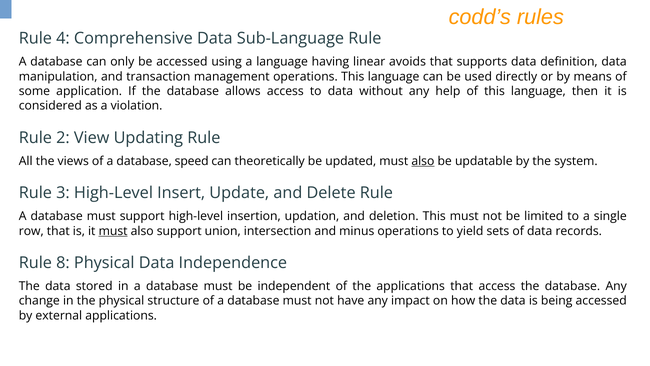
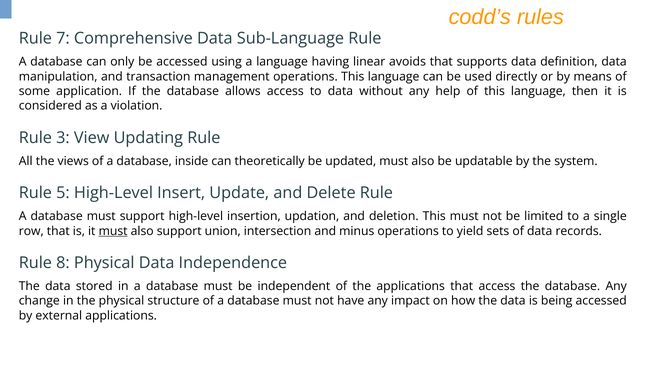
4: 4 -> 7
2: 2 -> 3
speed: speed -> inside
also at (423, 161) underline: present -> none
3: 3 -> 5
